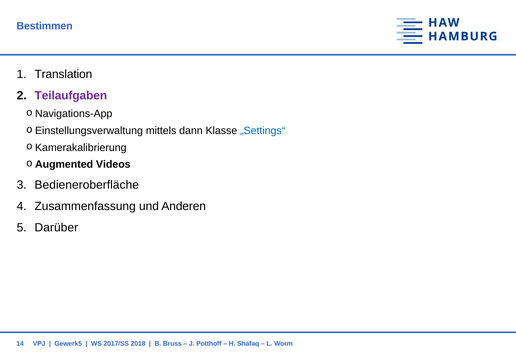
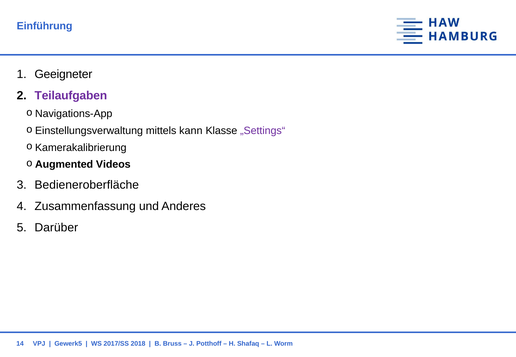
Bestimmen: Bestimmen -> Einführung
Translation: Translation -> Geeigneter
dann: dann -> kann
„Settings“ colour: blue -> purple
Anderen: Anderen -> Anderes
